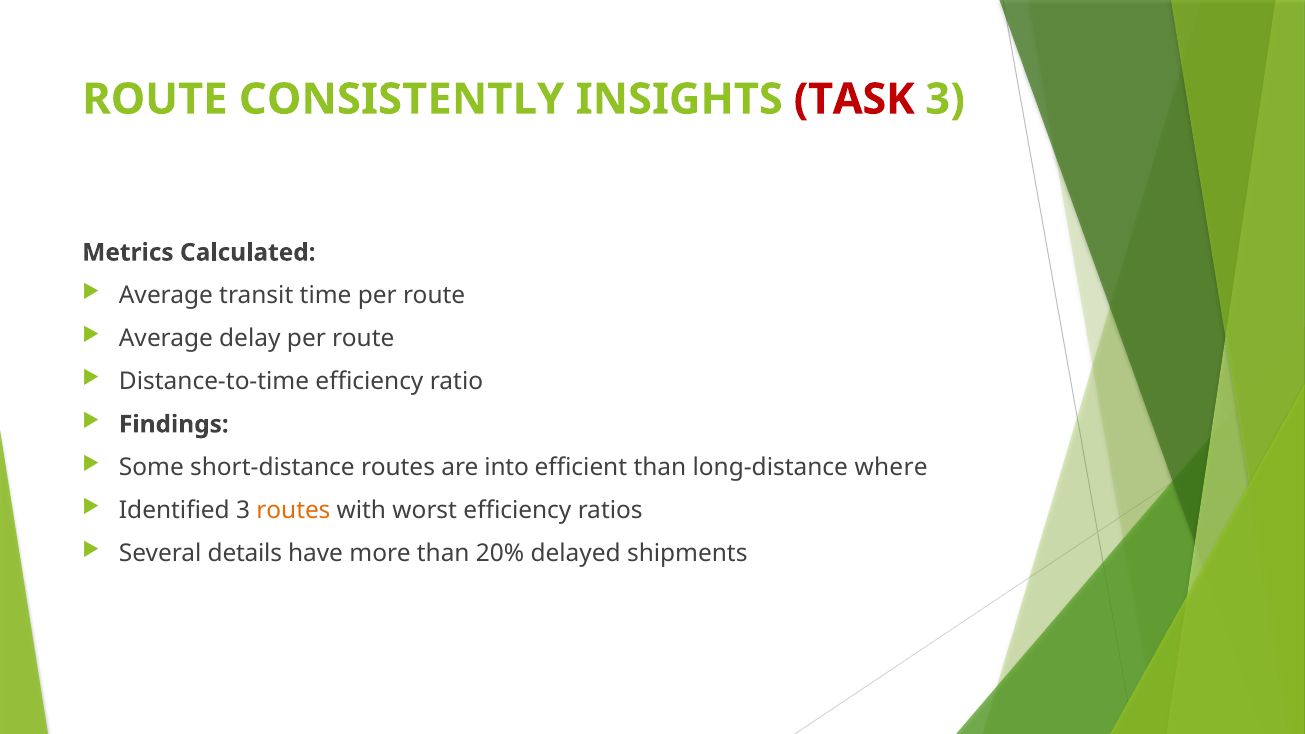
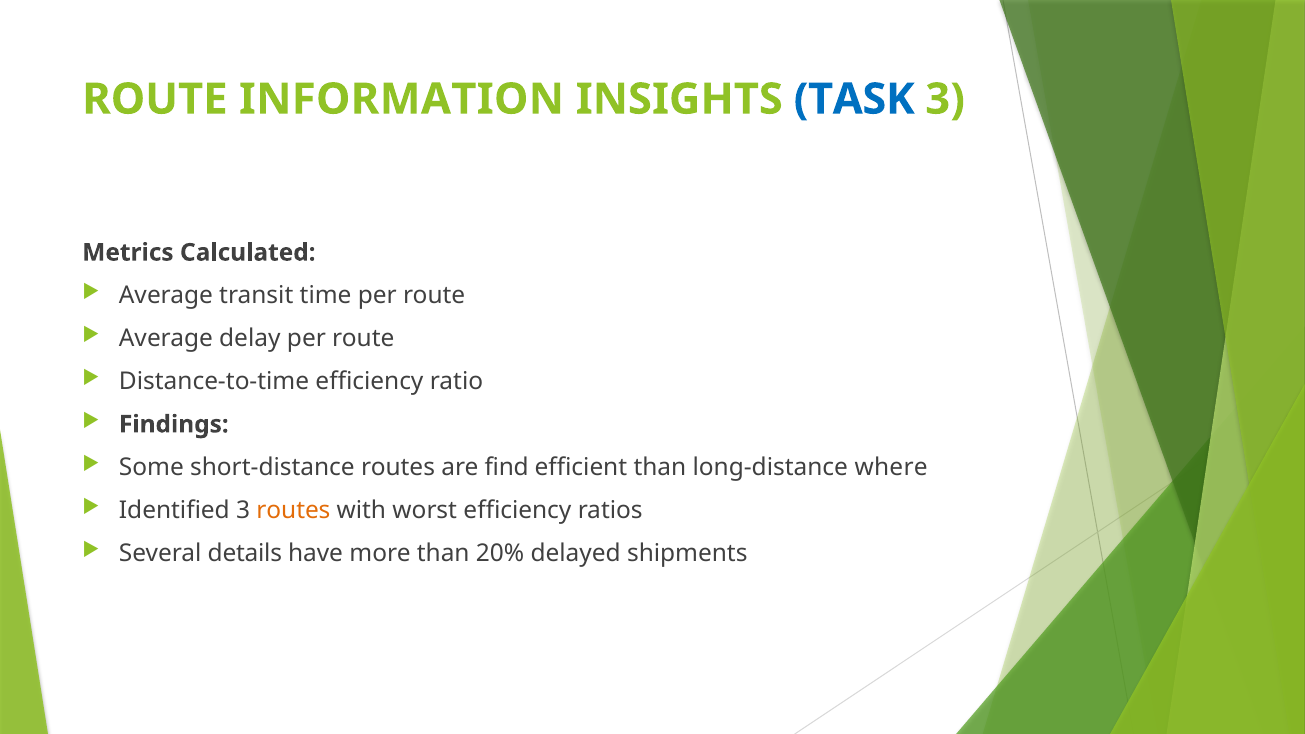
CONSISTENTLY: CONSISTENTLY -> INFORMATION
TASK colour: red -> blue
into: into -> find
